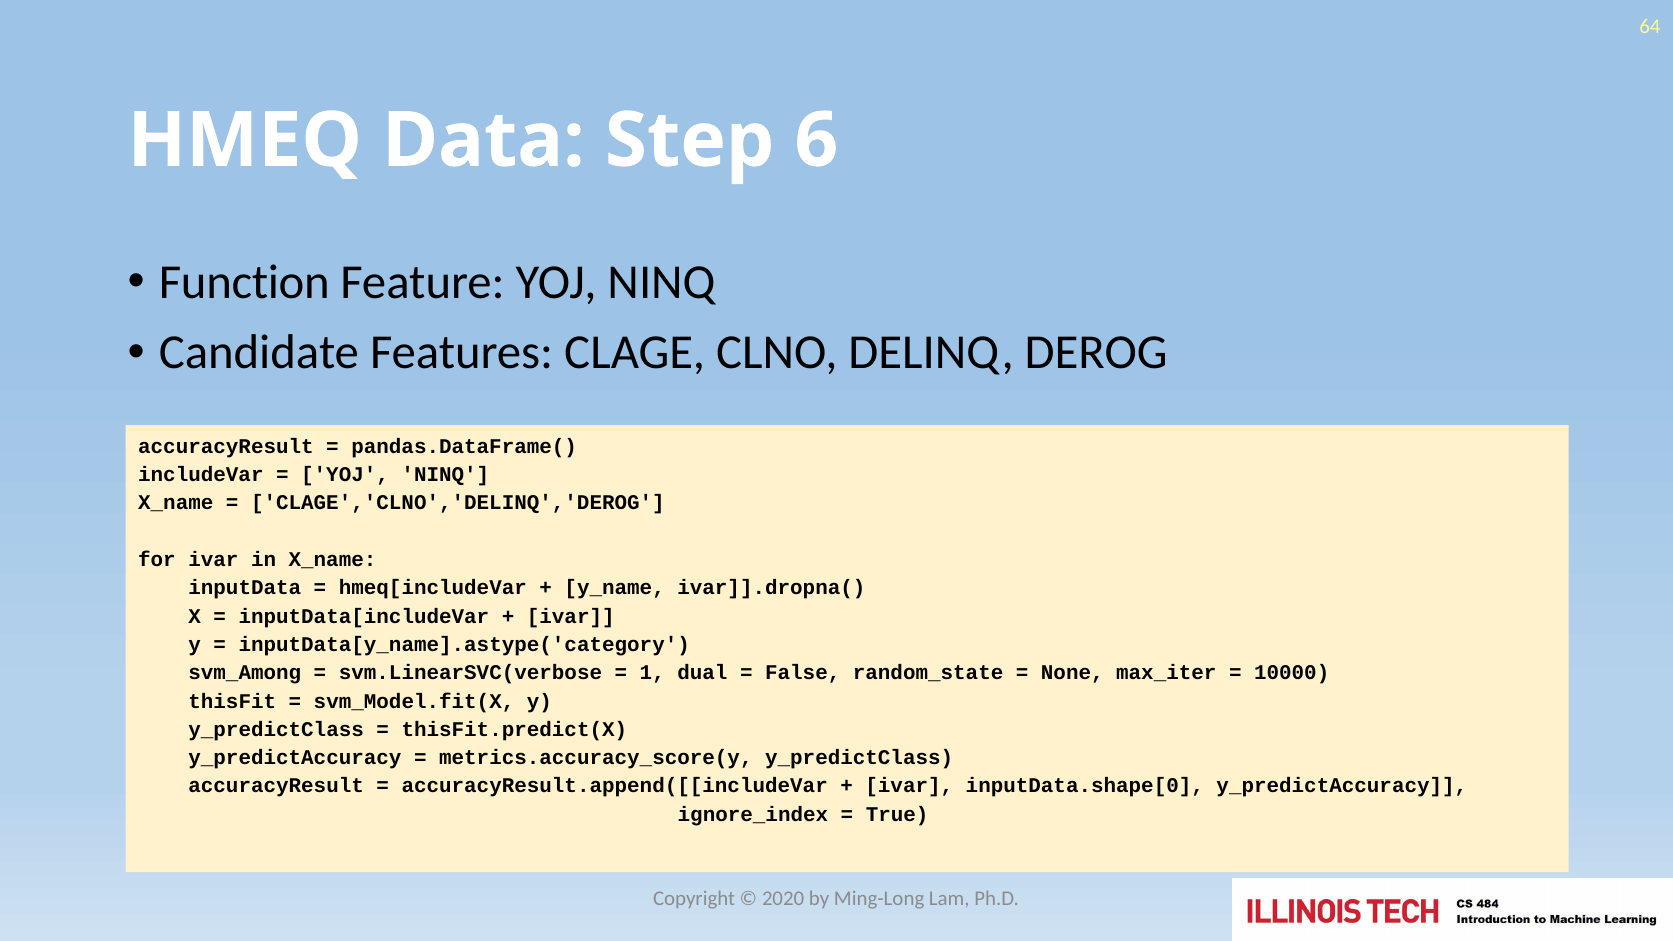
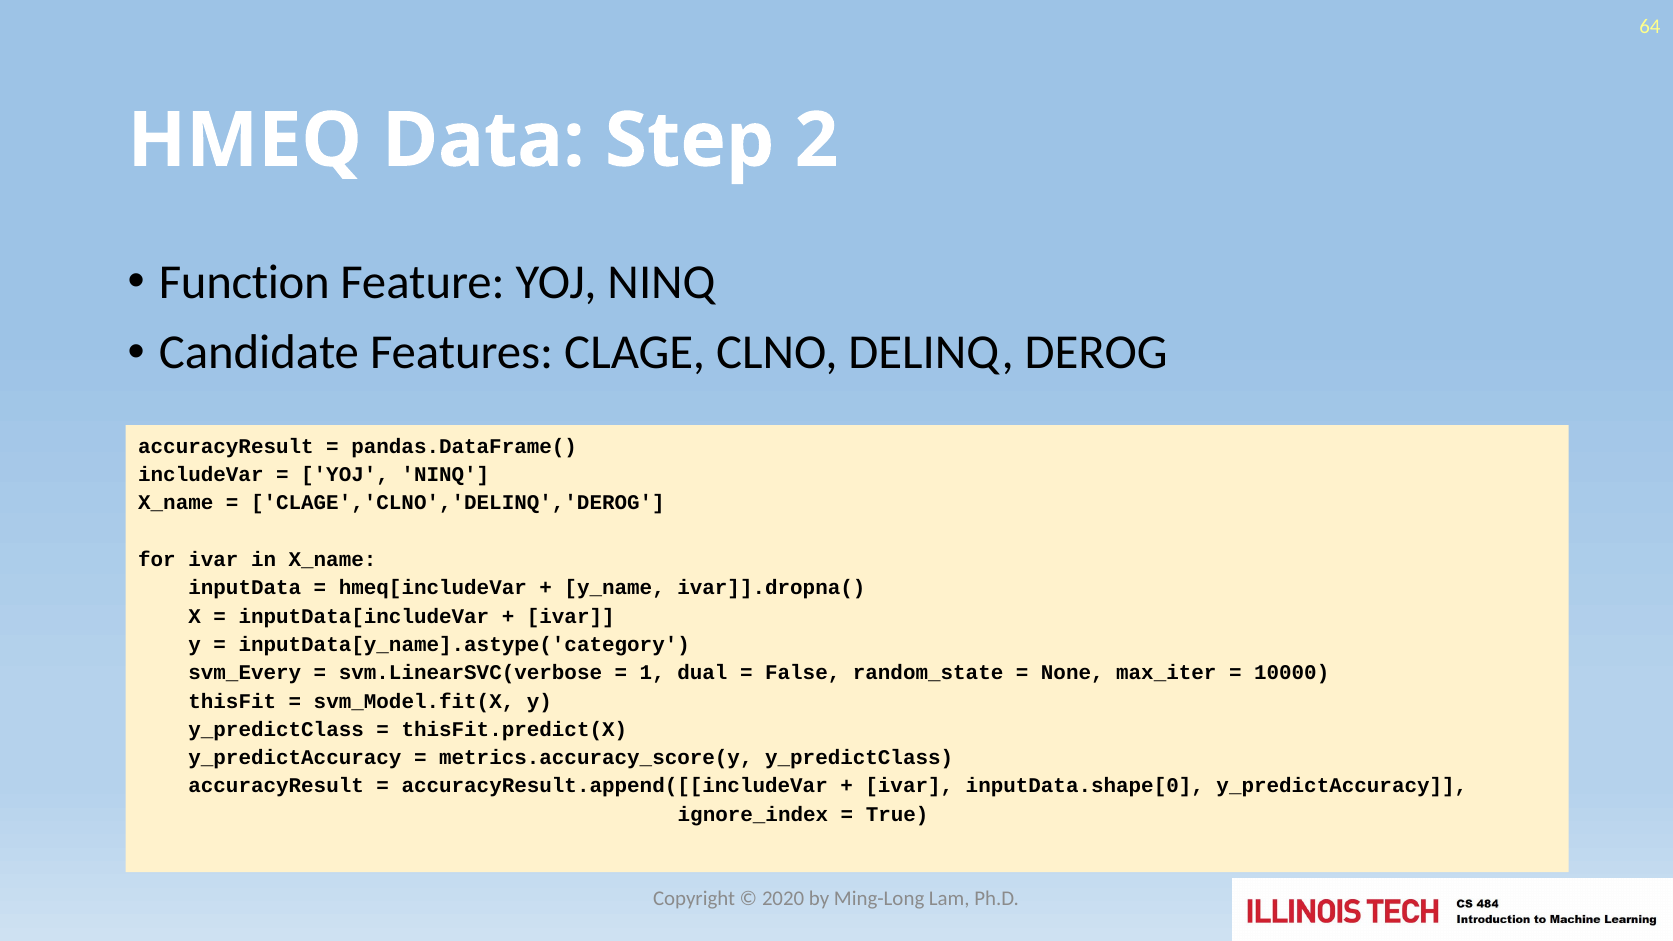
6: 6 -> 2
svm_Among: svm_Among -> svm_Every
